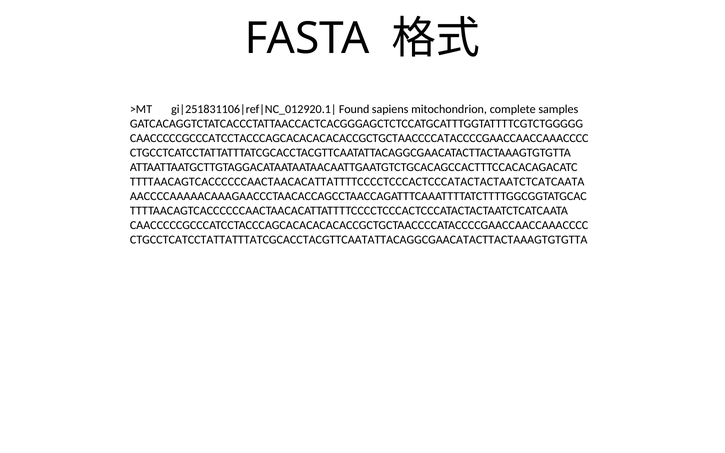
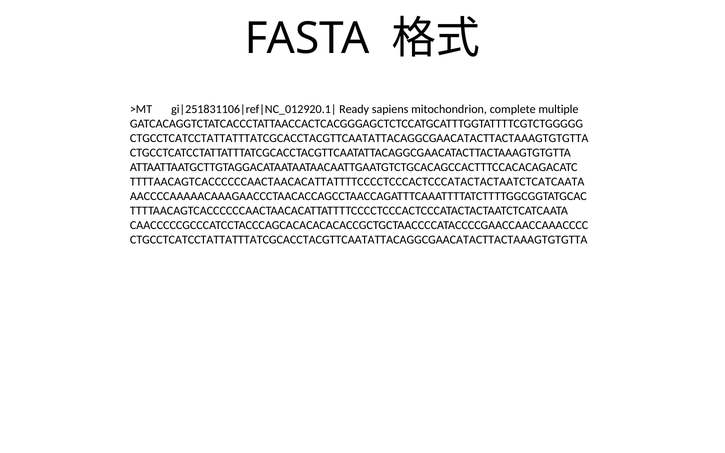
Found: Found -> Ready
samples: samples -> multiple
CAACCCCCGCCCATCCTACCCAGCACACACACACCGCTGCTAACCCCATACCCCGAACCAACCAAACCCC at (359, 138): CAACCCCCGCCCATCCTACCCAGCACACACACACCGCTGCTAACCCCATACCCCGAACCAACCAAACCCC -> CTGCCTCATCCTATTATTTATCGCACCTACGTTCAATATTACAGGCGAACATACTTACTAAAGTGTGTTA
